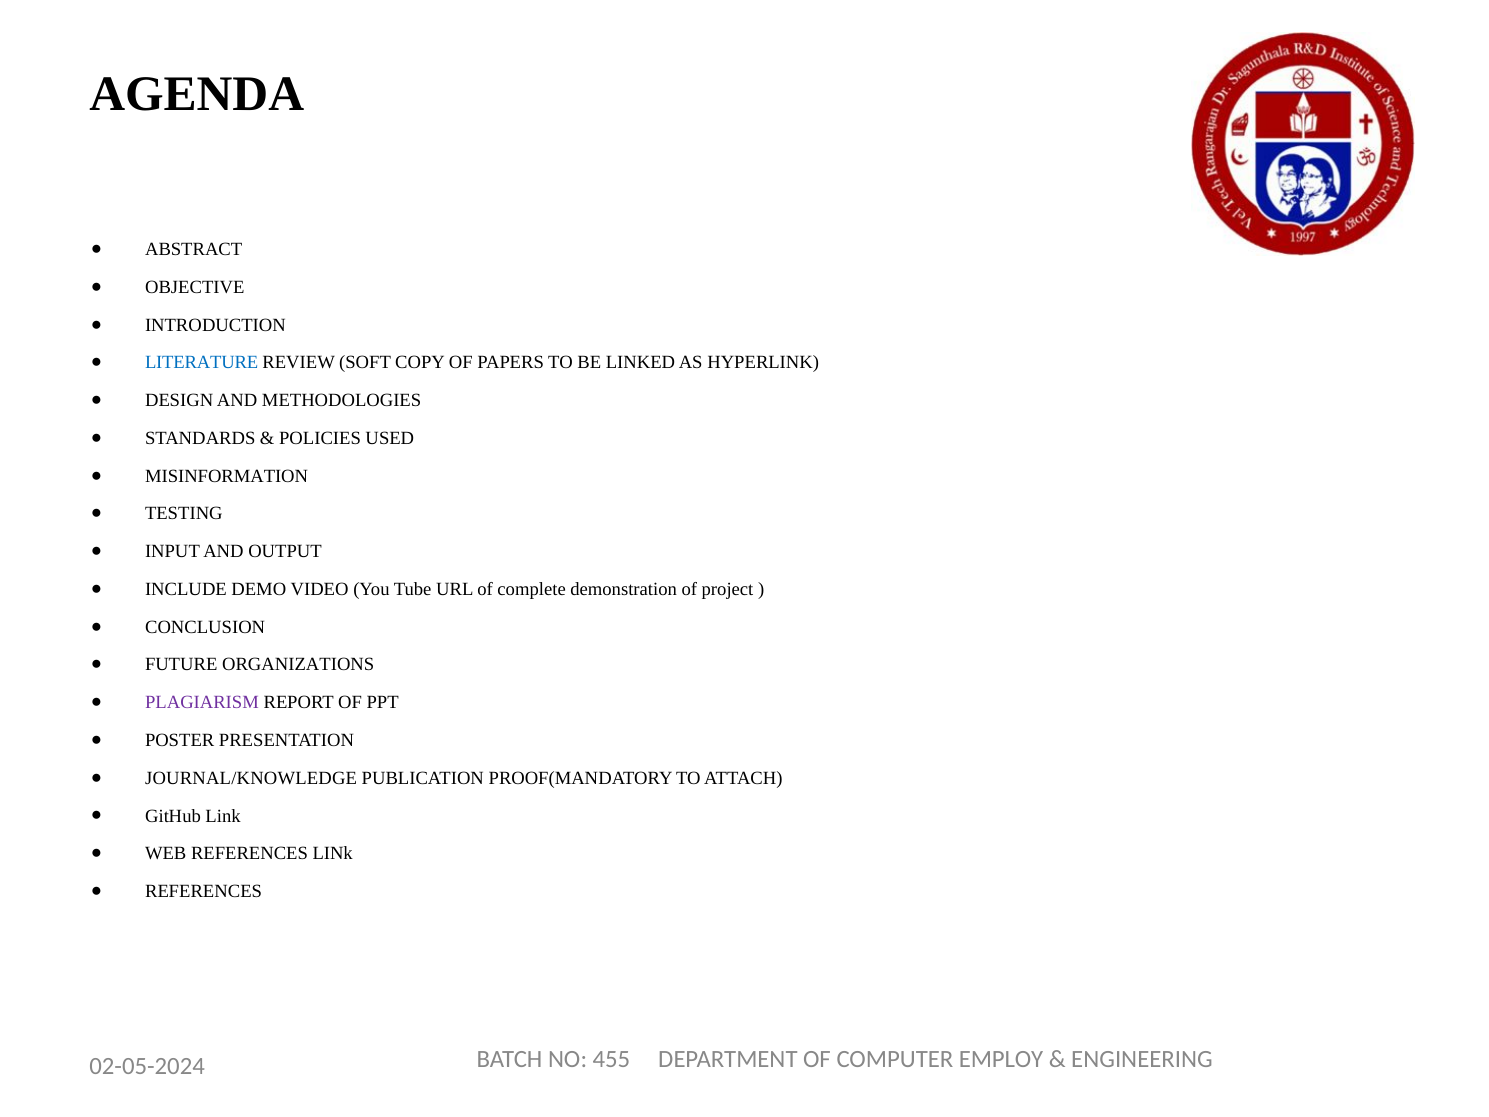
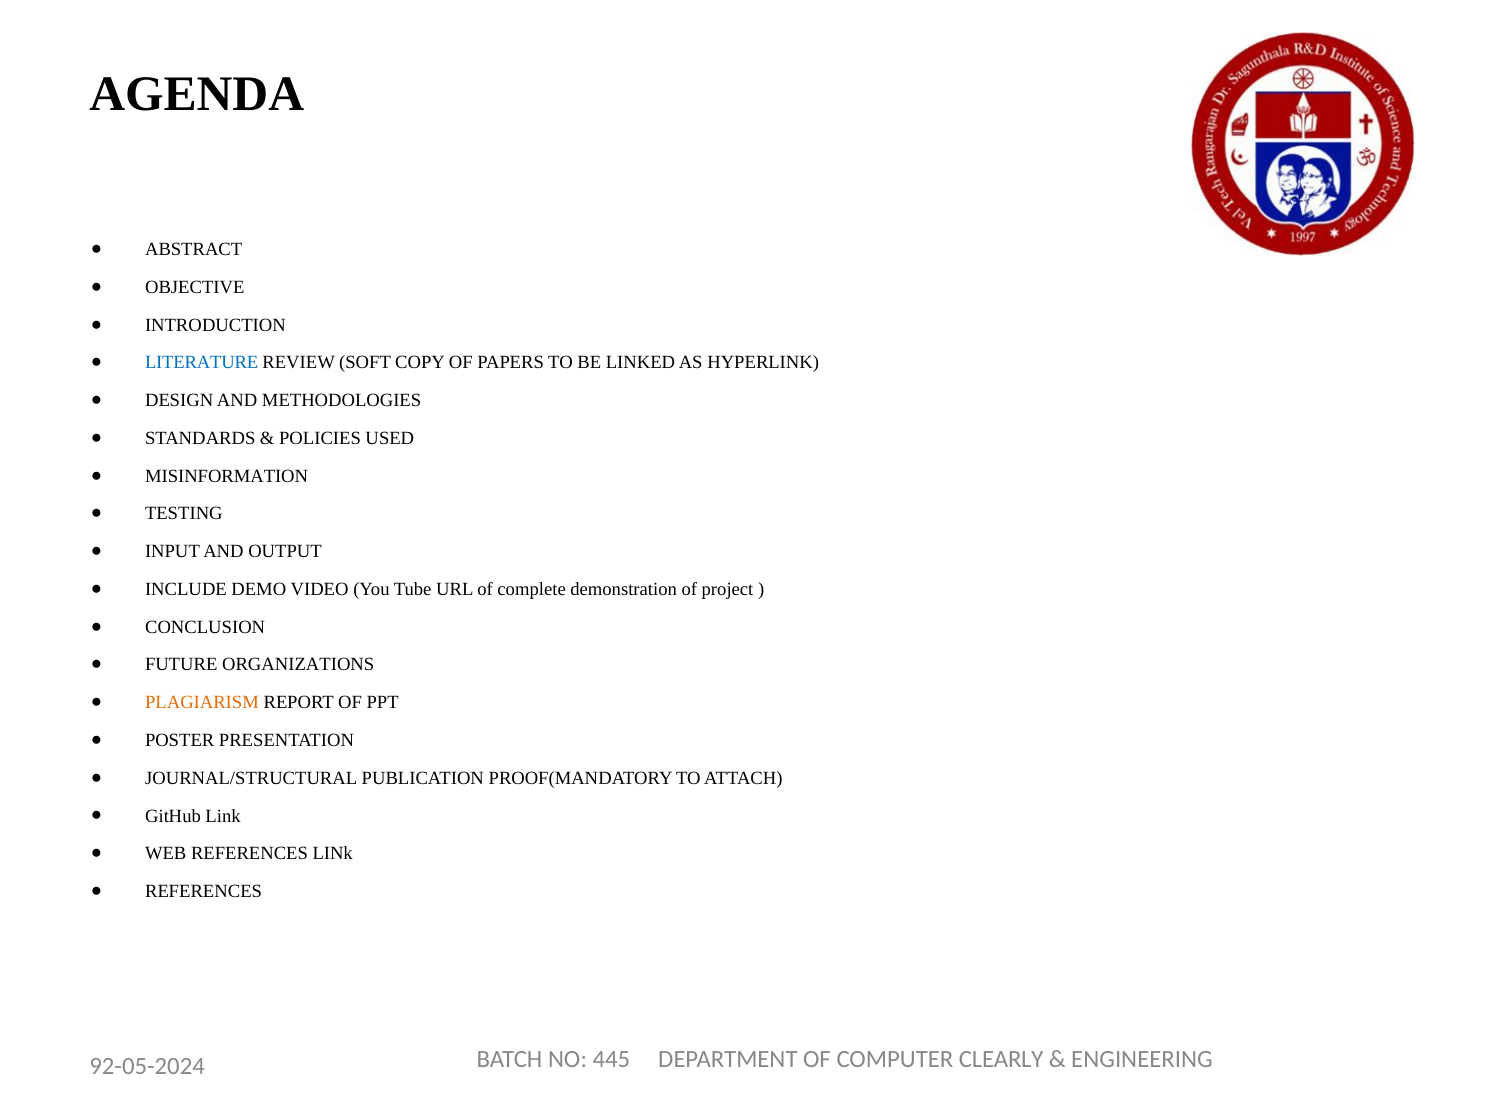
PLAGIARISM colour: purple -> orange
JOURNAL/KNOWLEDGE: JOURNAL/KNOWLEDGE -> JOURNAL/STRUCTURAL
455: 455 -> 445
EMPLOY: EMPLOY -> CLEARLY
02-05-2024: 02-05-2024 -> 92-05-2024
